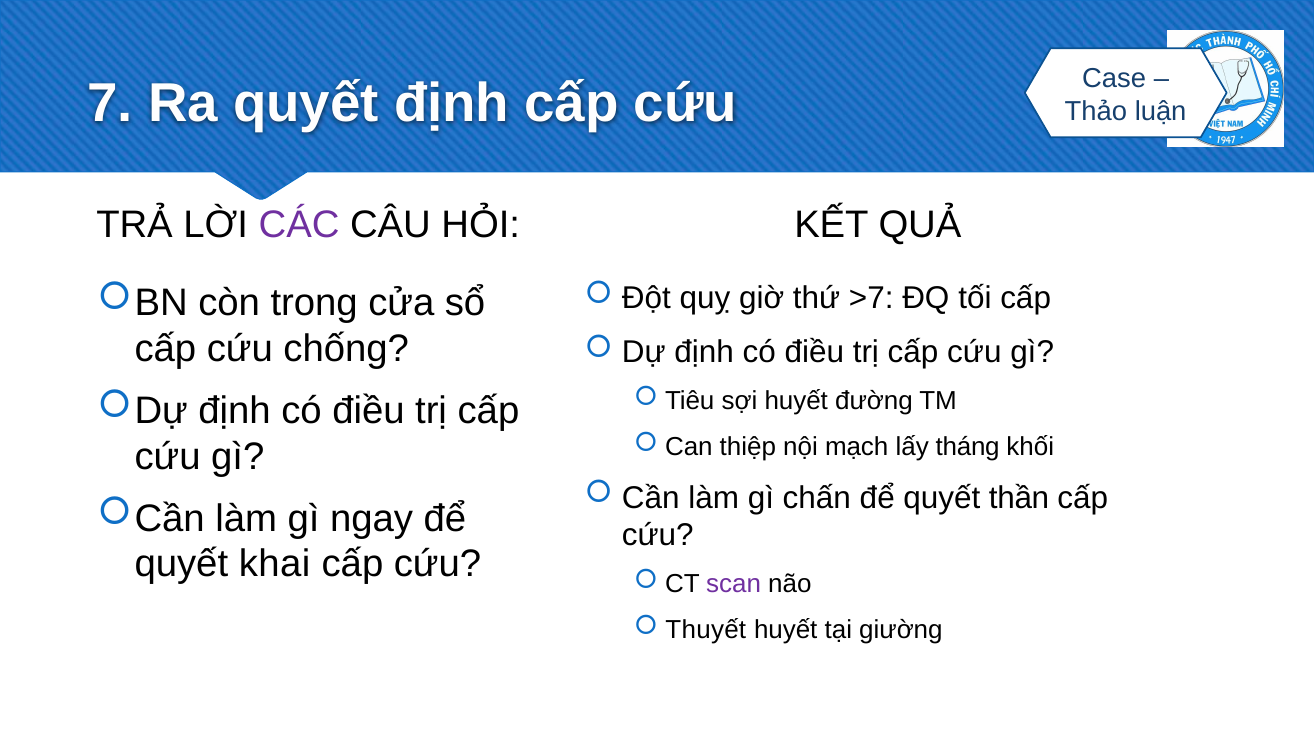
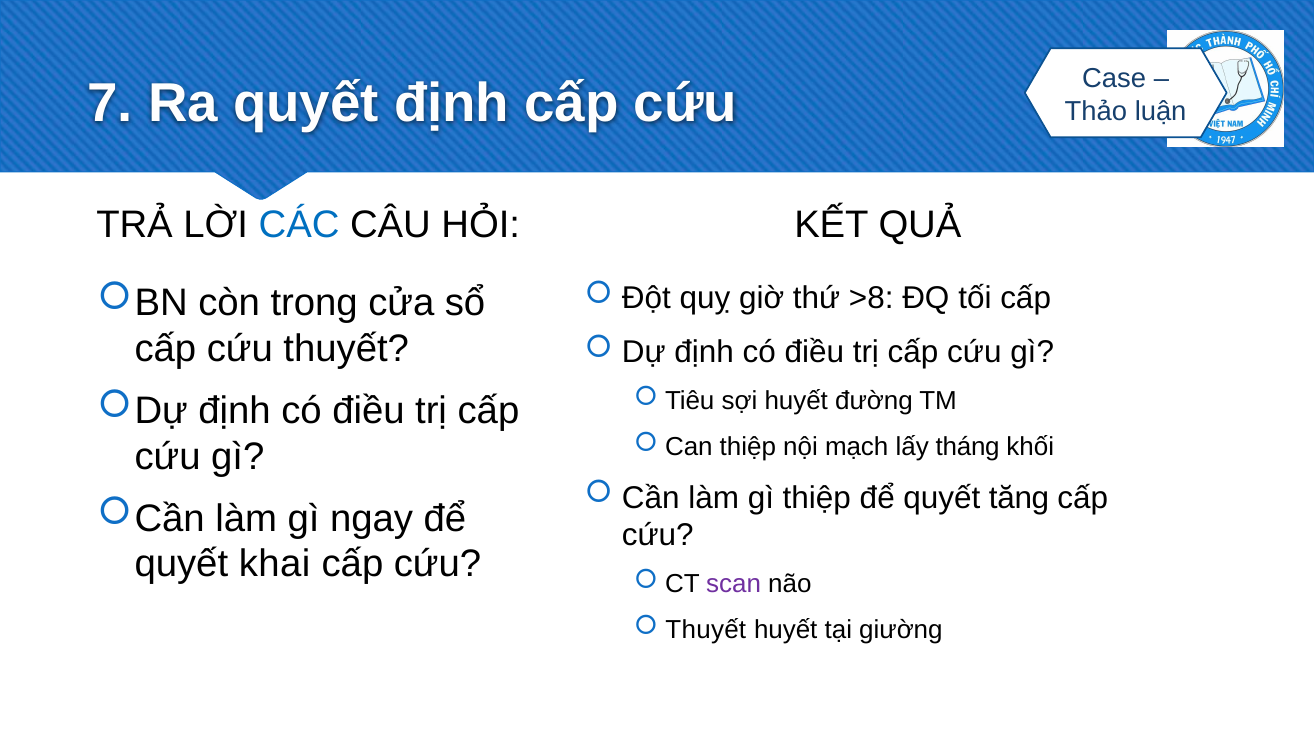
CÁC colour: purple -> blue
>7: >7 -> >8
cứu chống: chống -> thuyết
gì chấn: chấn -> thiệp
thần: thần -> tăng
